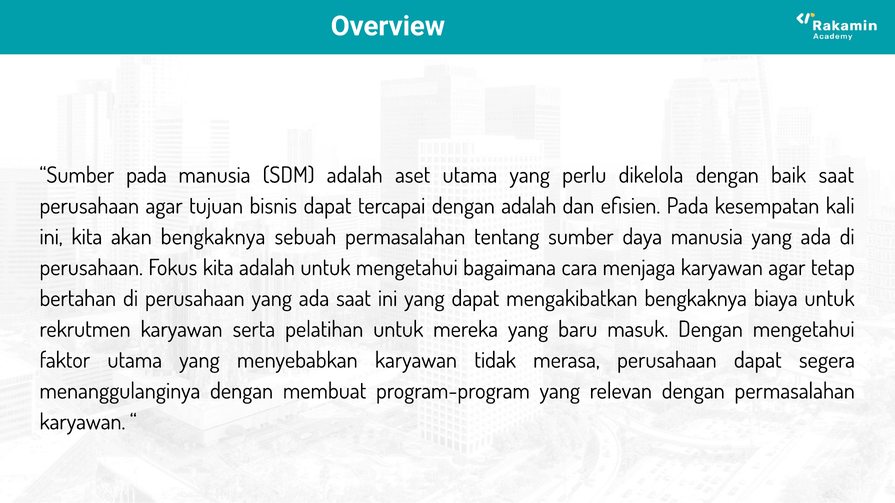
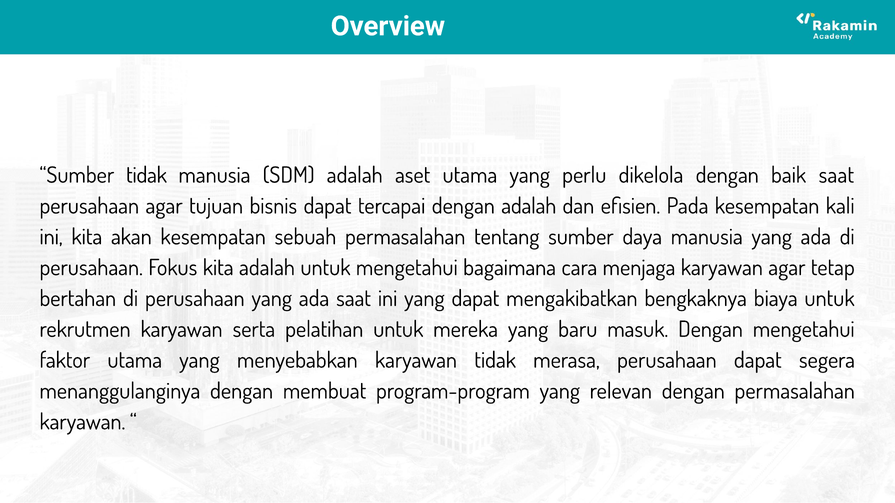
Sumber pada: pada -> tidak
akan bengkaknya: bengkaknya -> kesempatan
